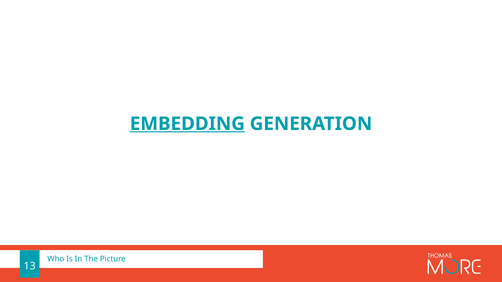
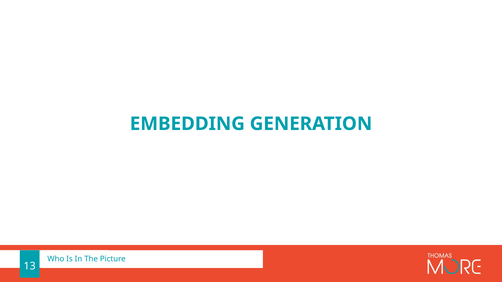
EMBEDDING underline: present -> none
